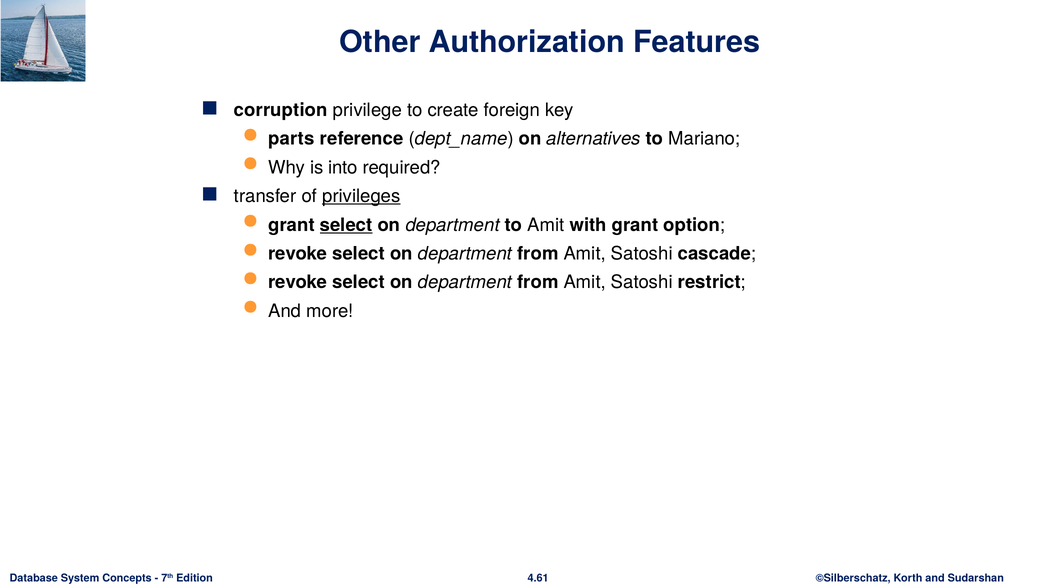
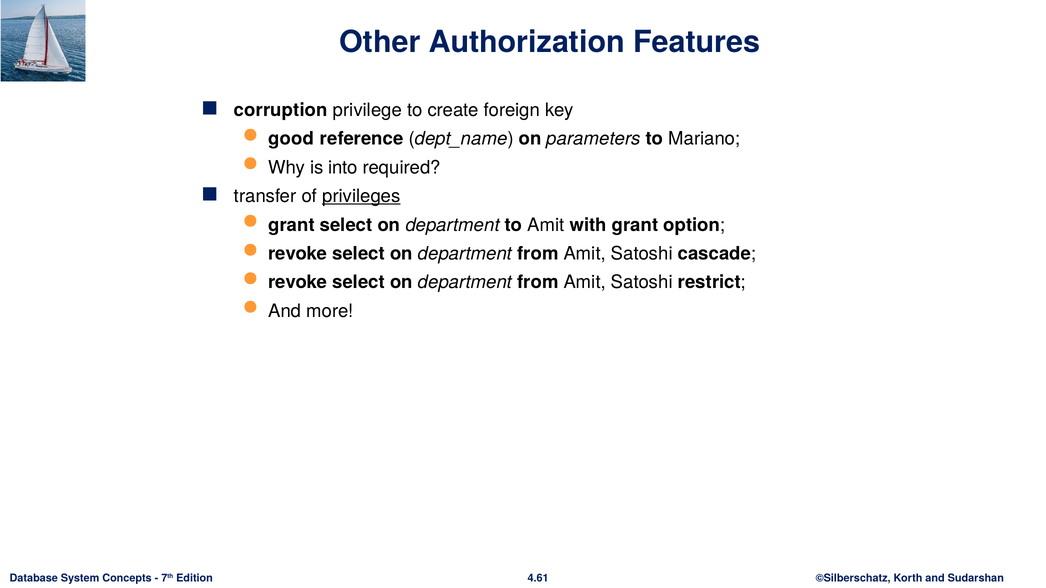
parts: parts -> good
alternatives: alternatives -> parameters
select at (346, 225) underline: present -> none
